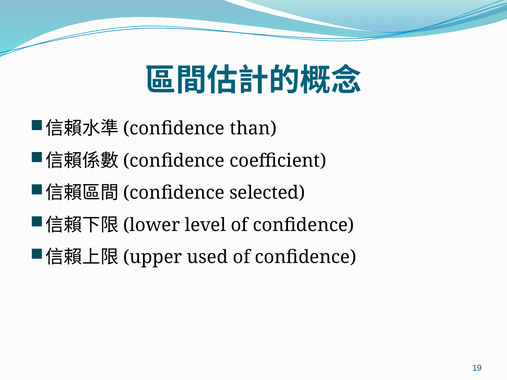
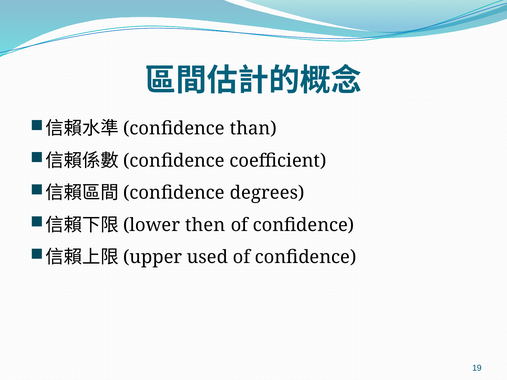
selected: selected -> degrees
level: level -> then
